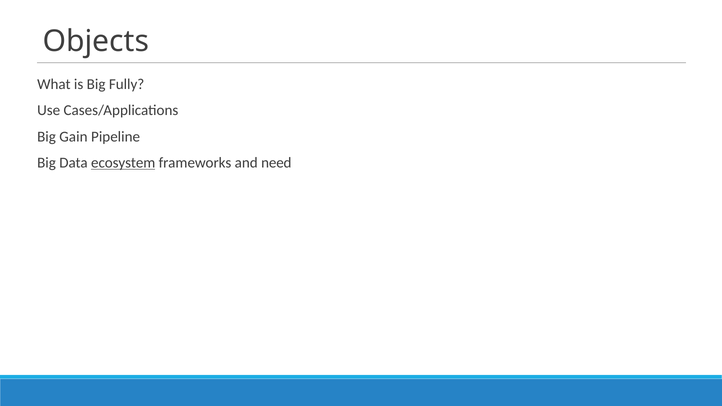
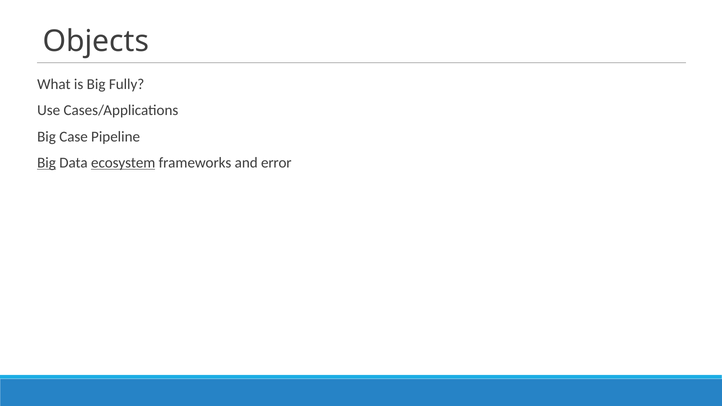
Gain: Gain -> Case
Big at (47, 163) underline: none -> present
need: need -> error
